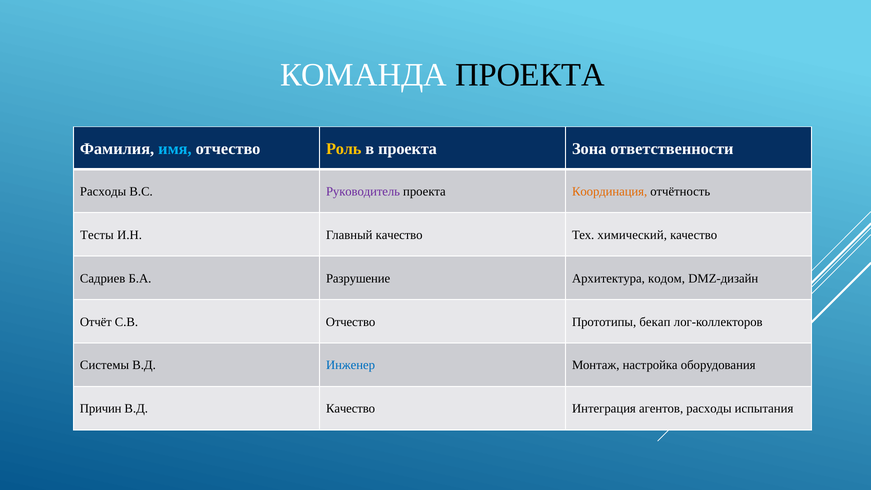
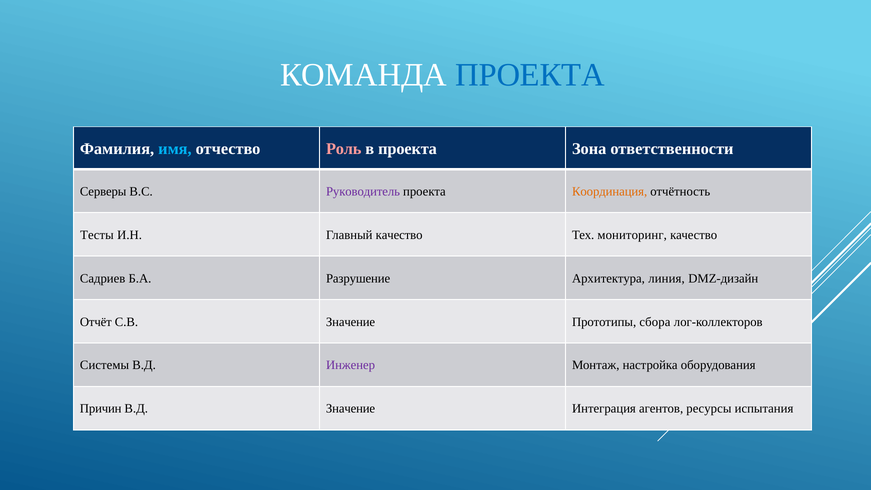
ПРОЕКТА at (530, 75) colour: black -> blue
Роль colour: yellow -> pink
Расходы at (103, 191): Расходы -> Серверы
химический: химический -> мониторинг
кодом: кодом -> линия
С.В Отчество: Отчество -> Значение
бекап: бекап -> сбора
Инженер colour: blue -> purple
В.Д Качество: Качество -> Значение
агентов расходы: расходы -> ресурсы
